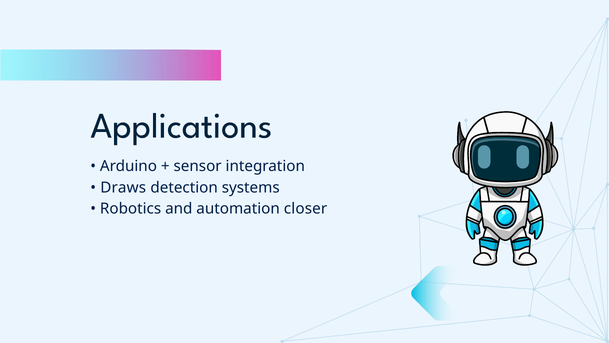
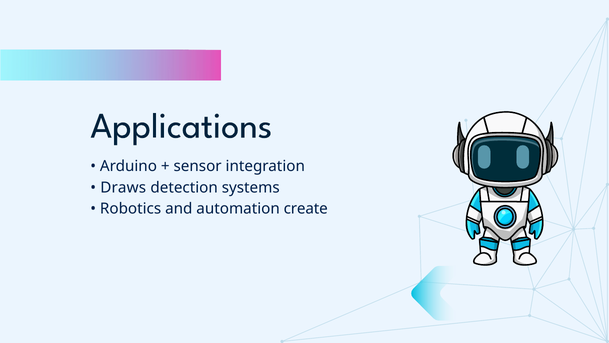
closer: closer -> create
